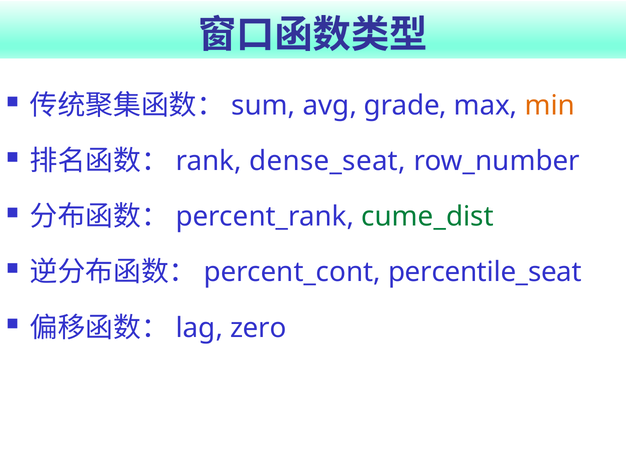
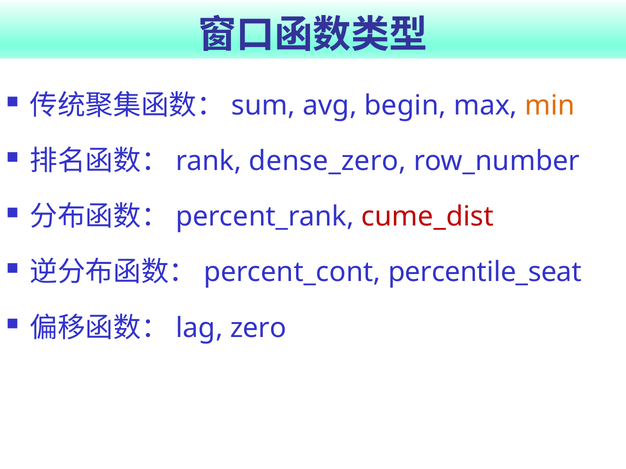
grade: grade -> begin
dense_seat: dense_seat -> dense_zero
cume_dist colour: green -> red
